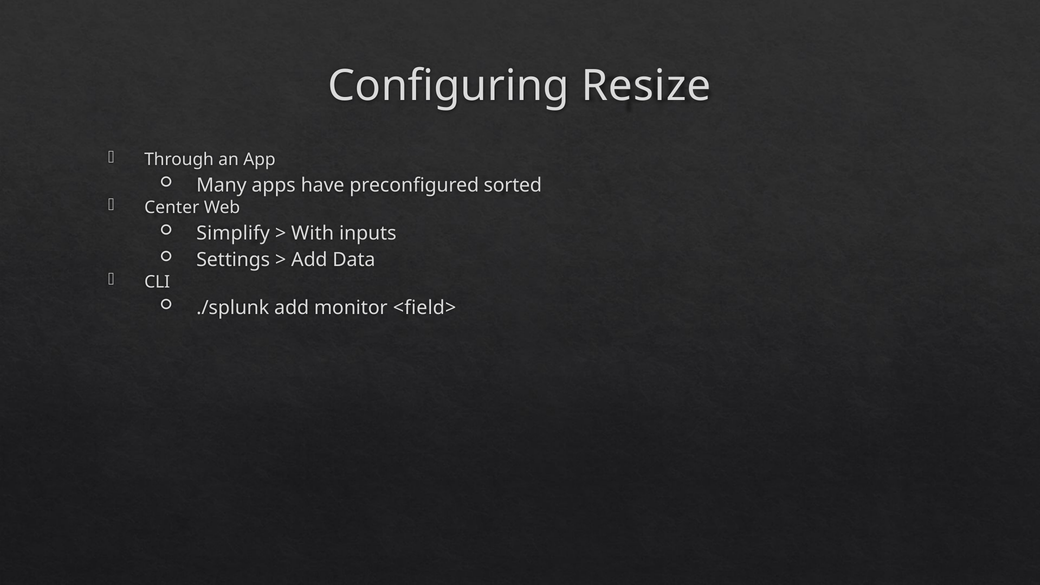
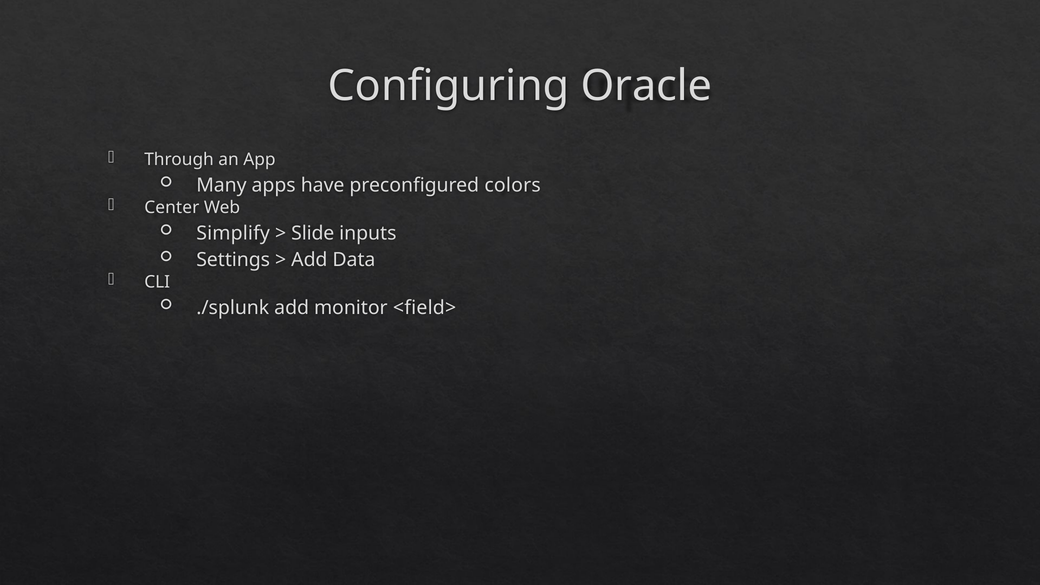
Resize: Resize -> Oracle
sorted: sorted -> colors
With: With -> Slide
